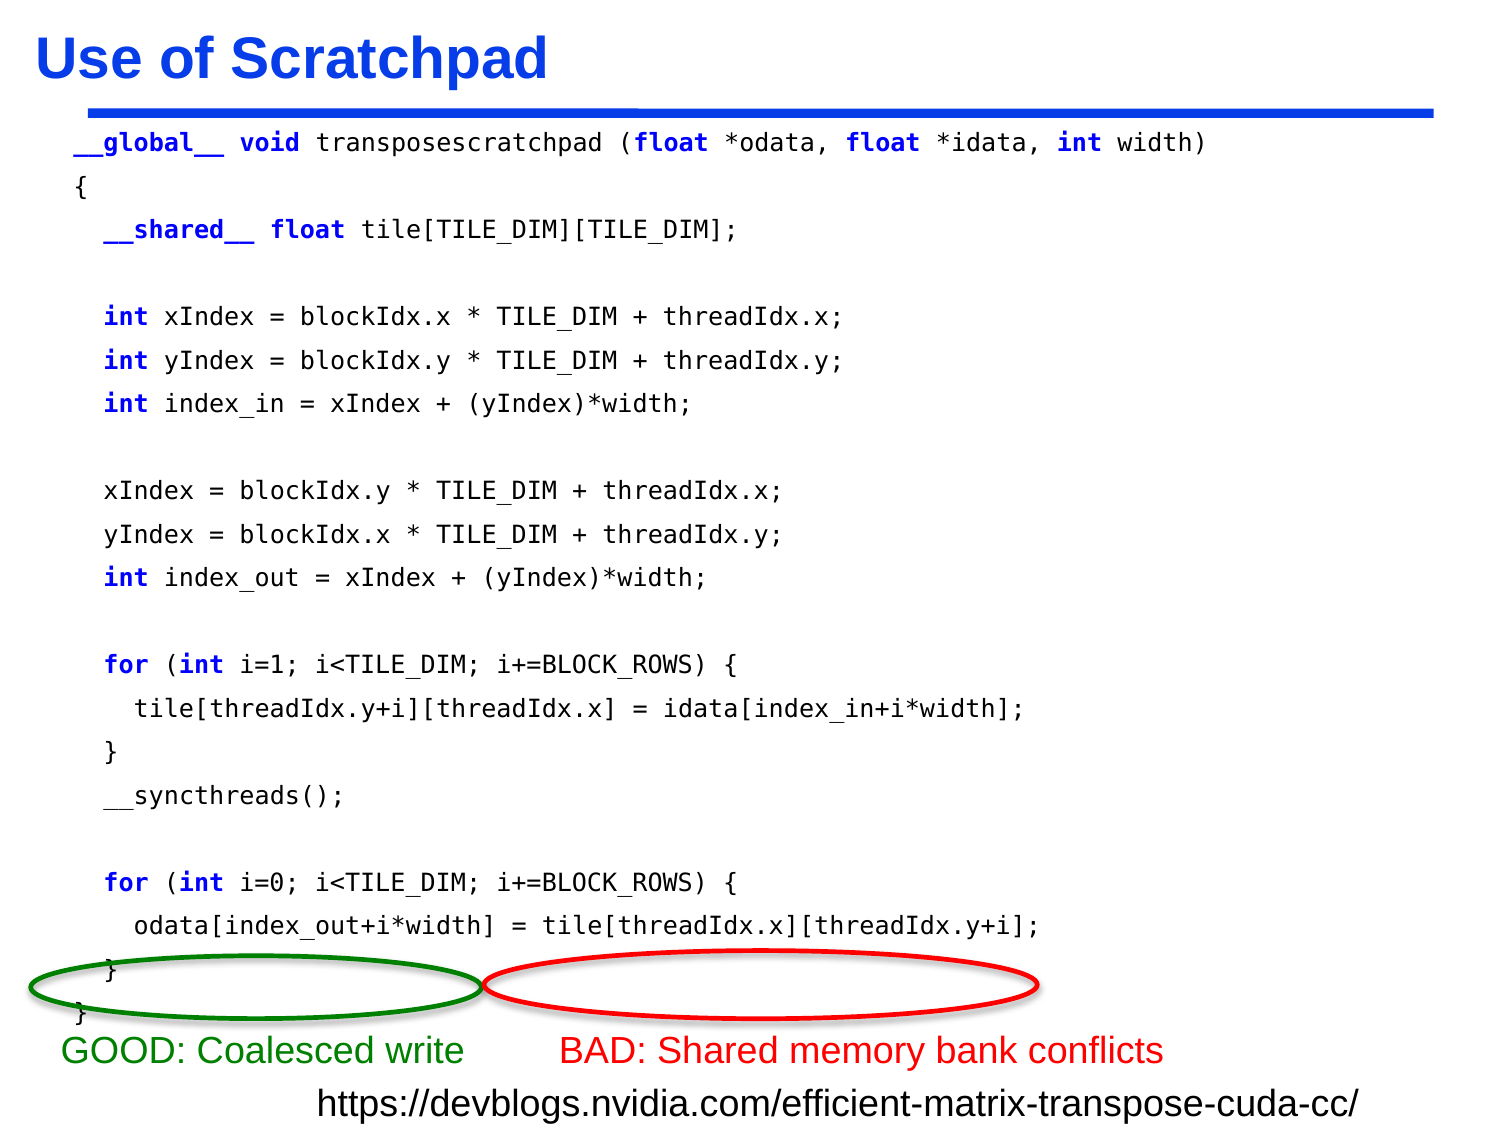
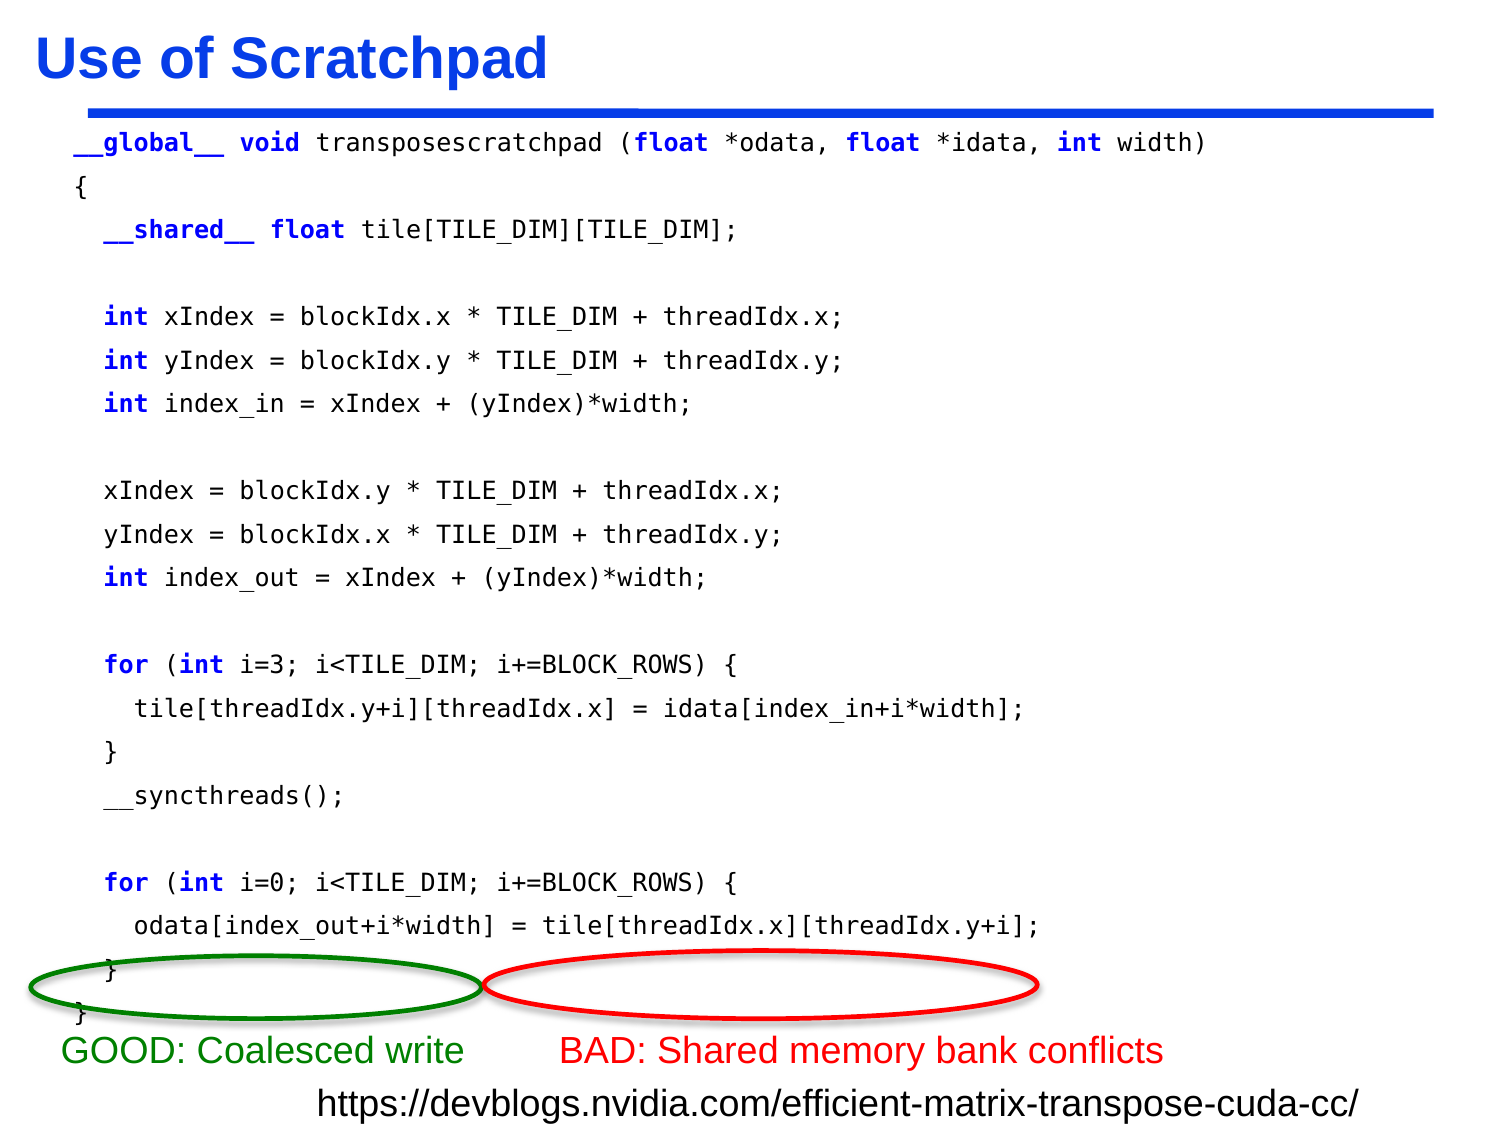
i=1: i=1 -> i=3
